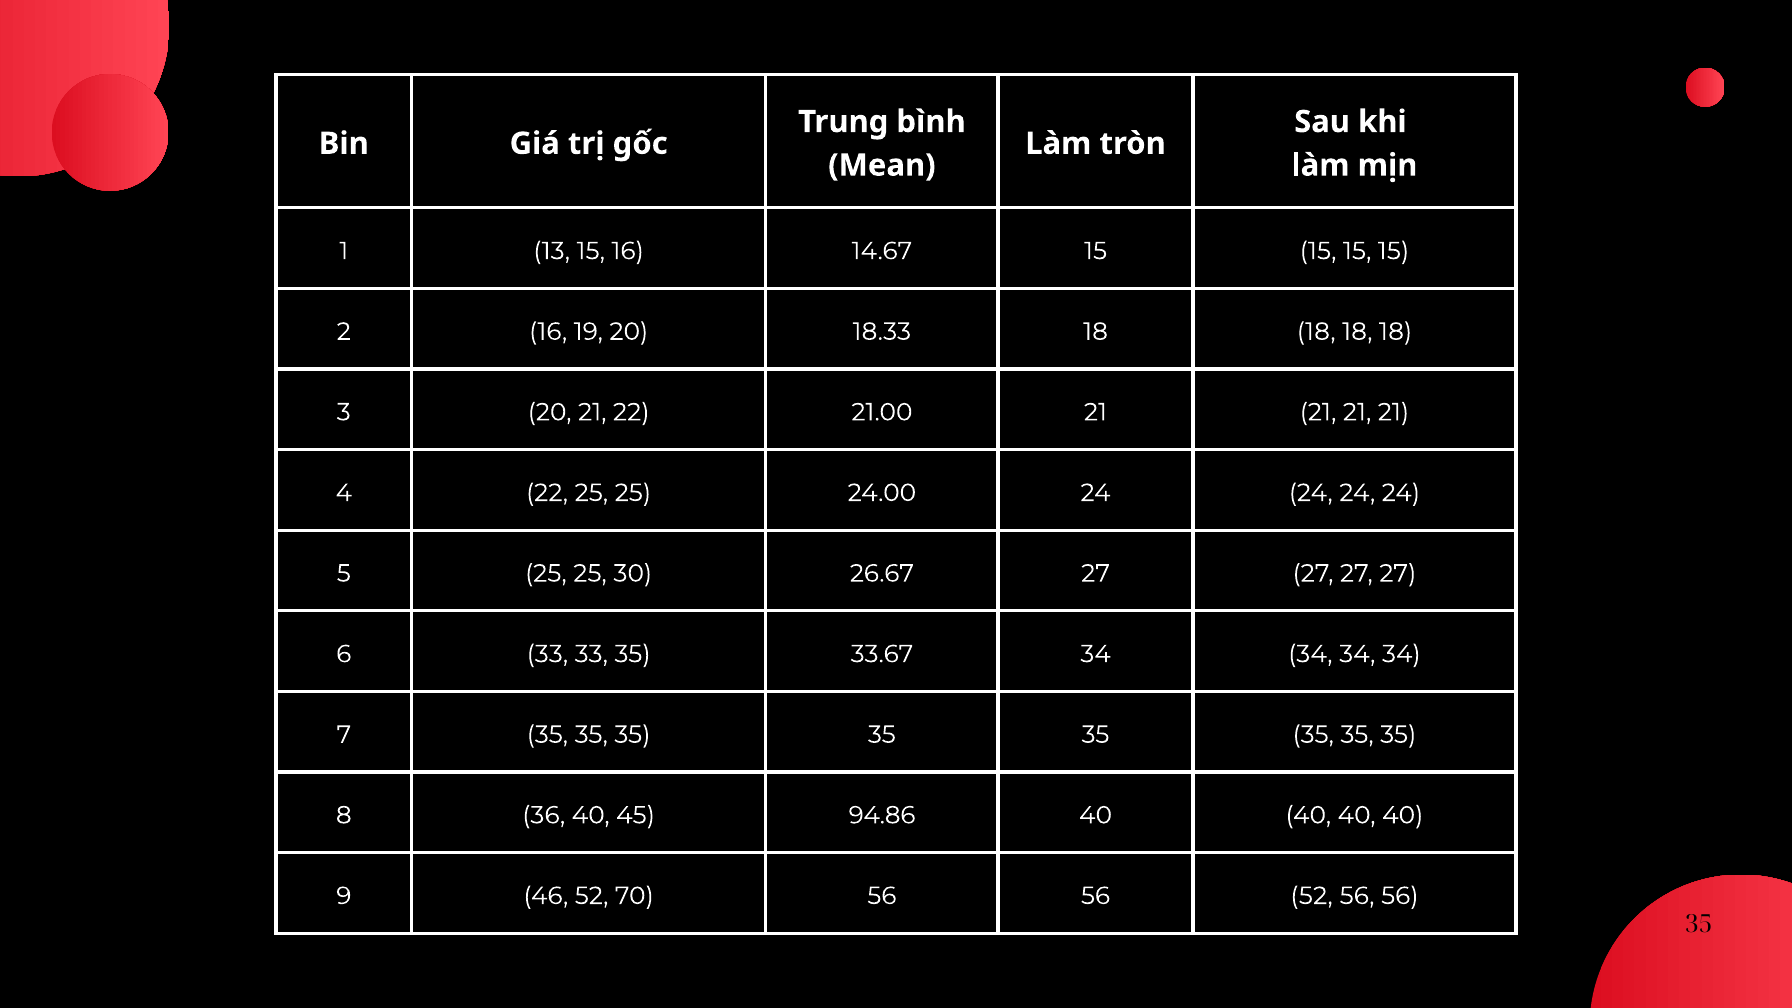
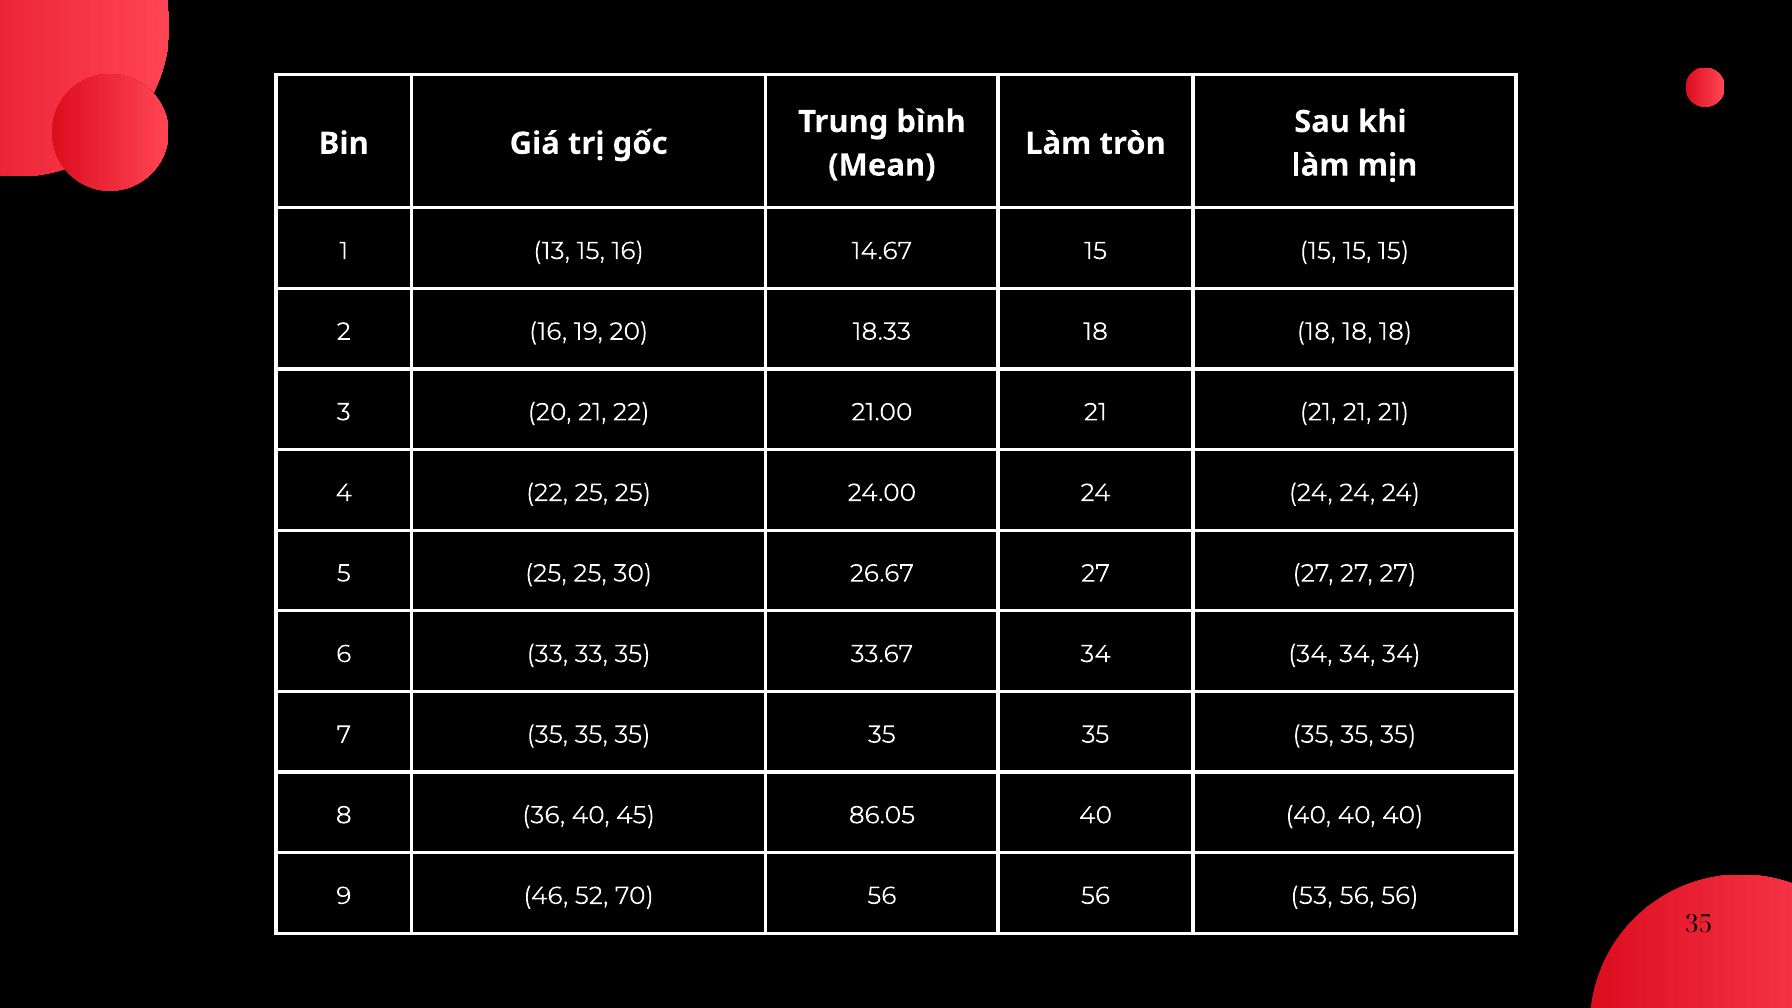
94.86: 94.86 -> 86.05
56 52: 52 -> 53
